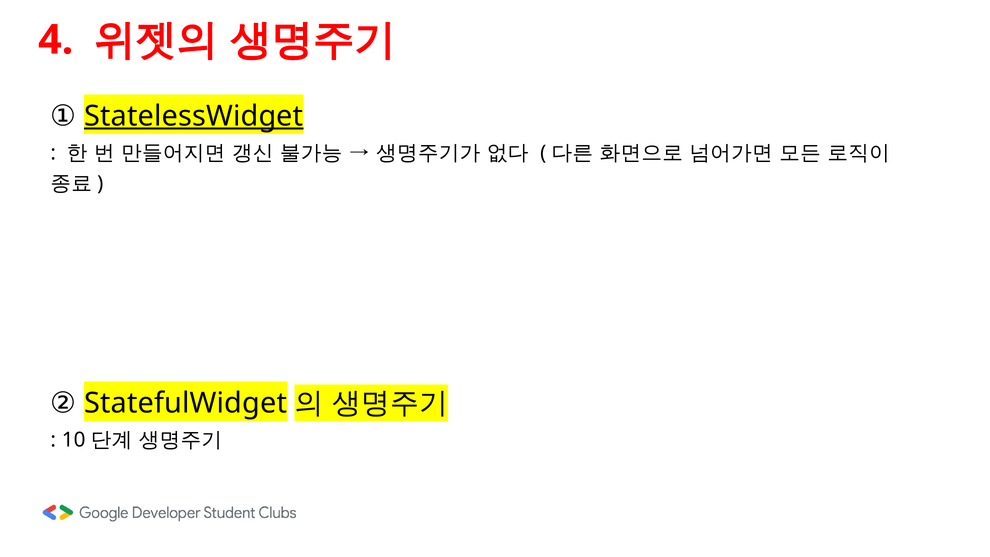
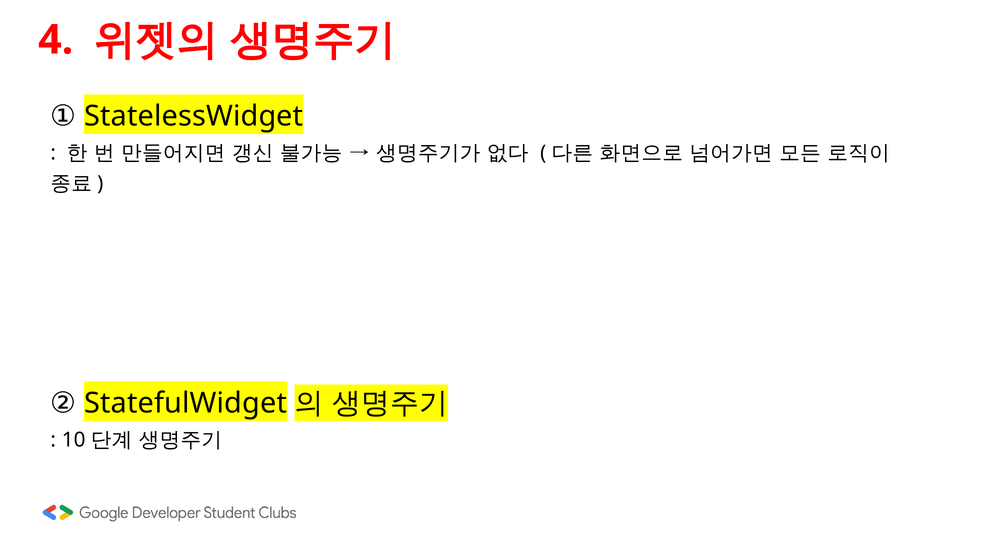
StatelessWidget underline: present -> none
